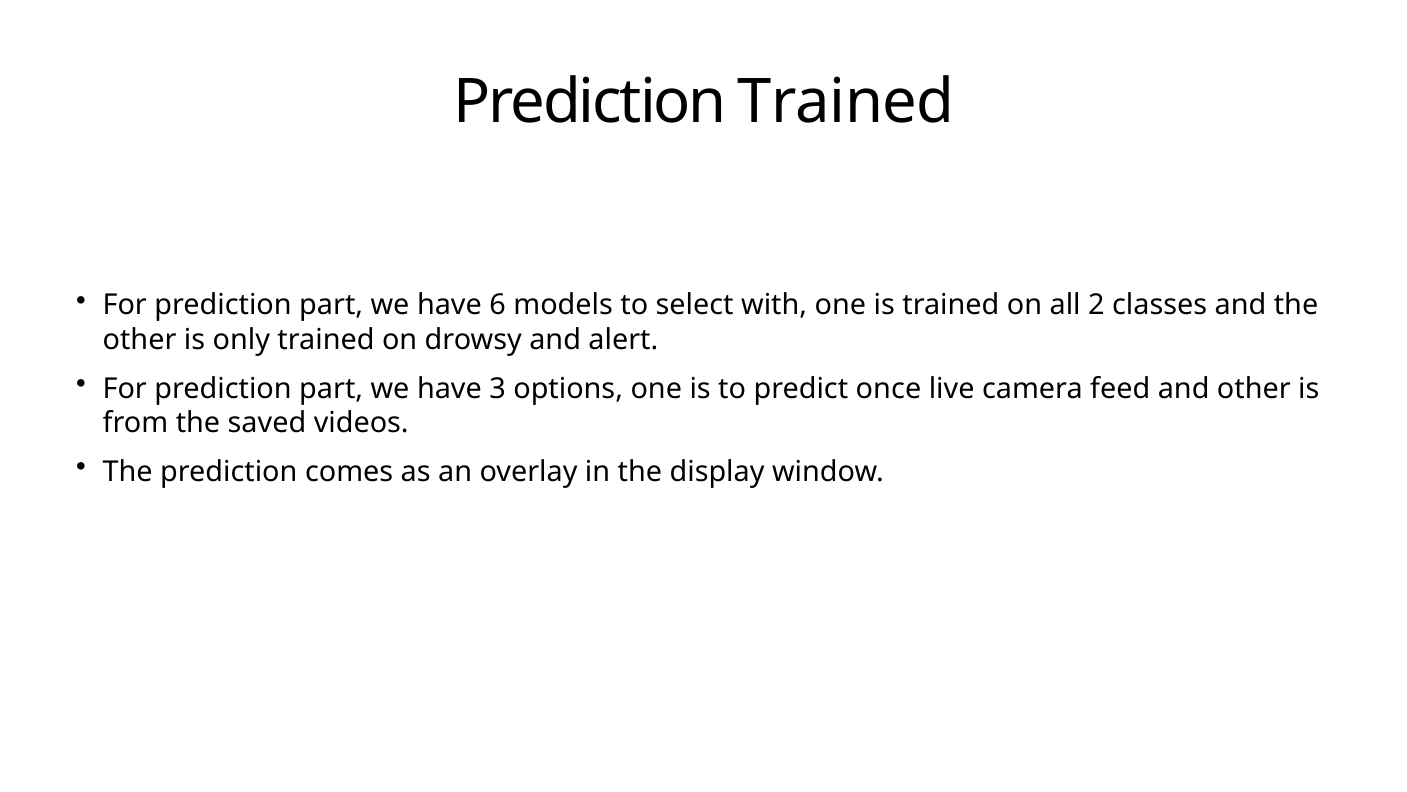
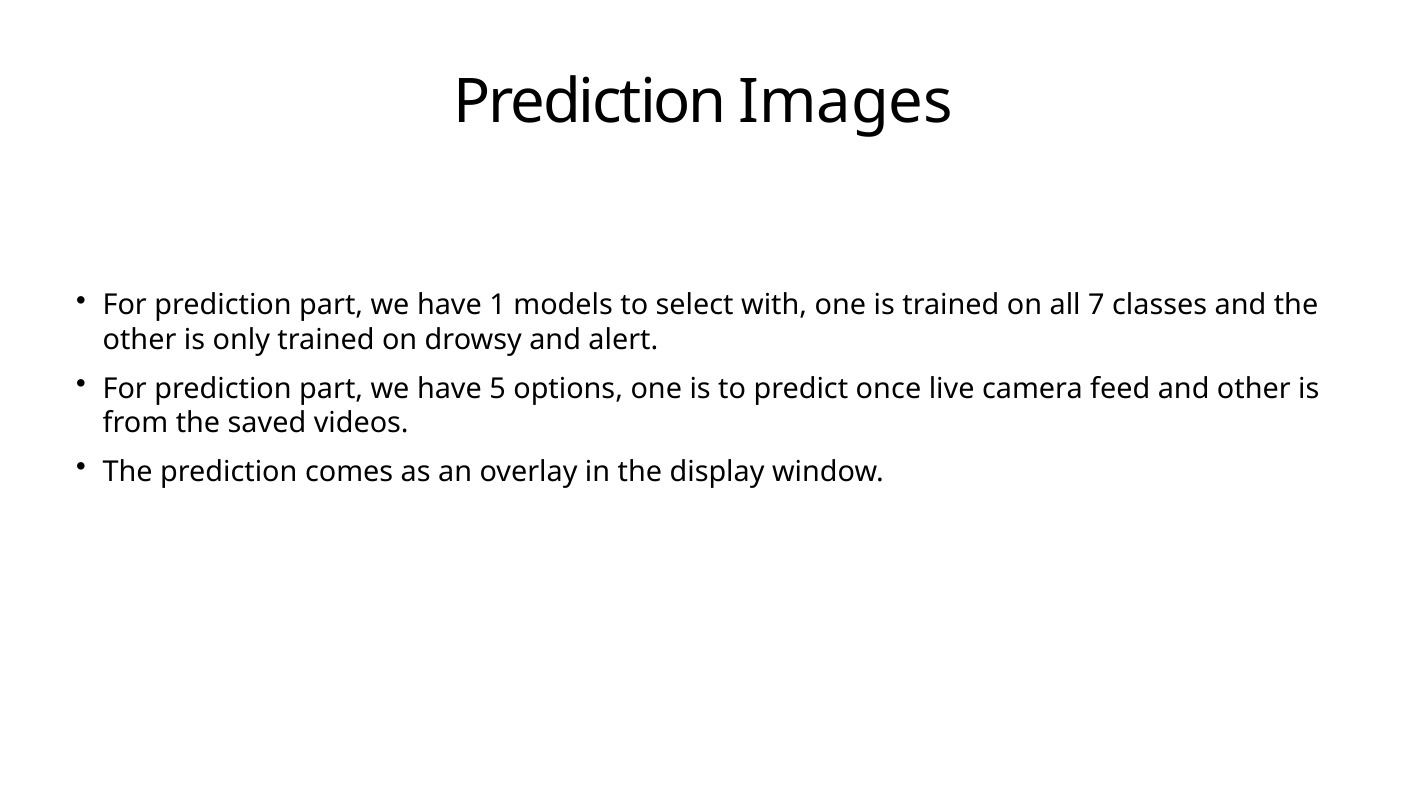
Prediction Trained: Trained -> Images
6: 6 -> 1
2: 2 -> 7
3: 3 -> 5
